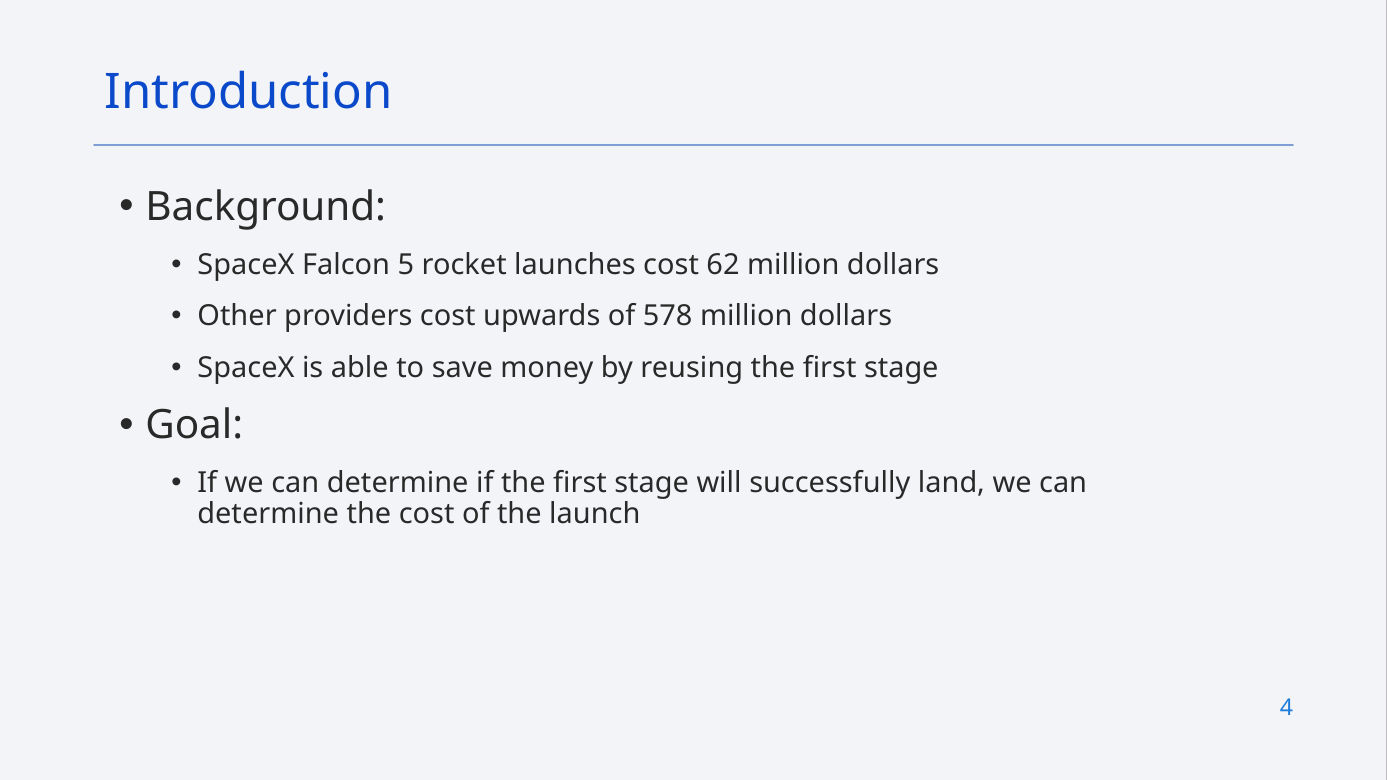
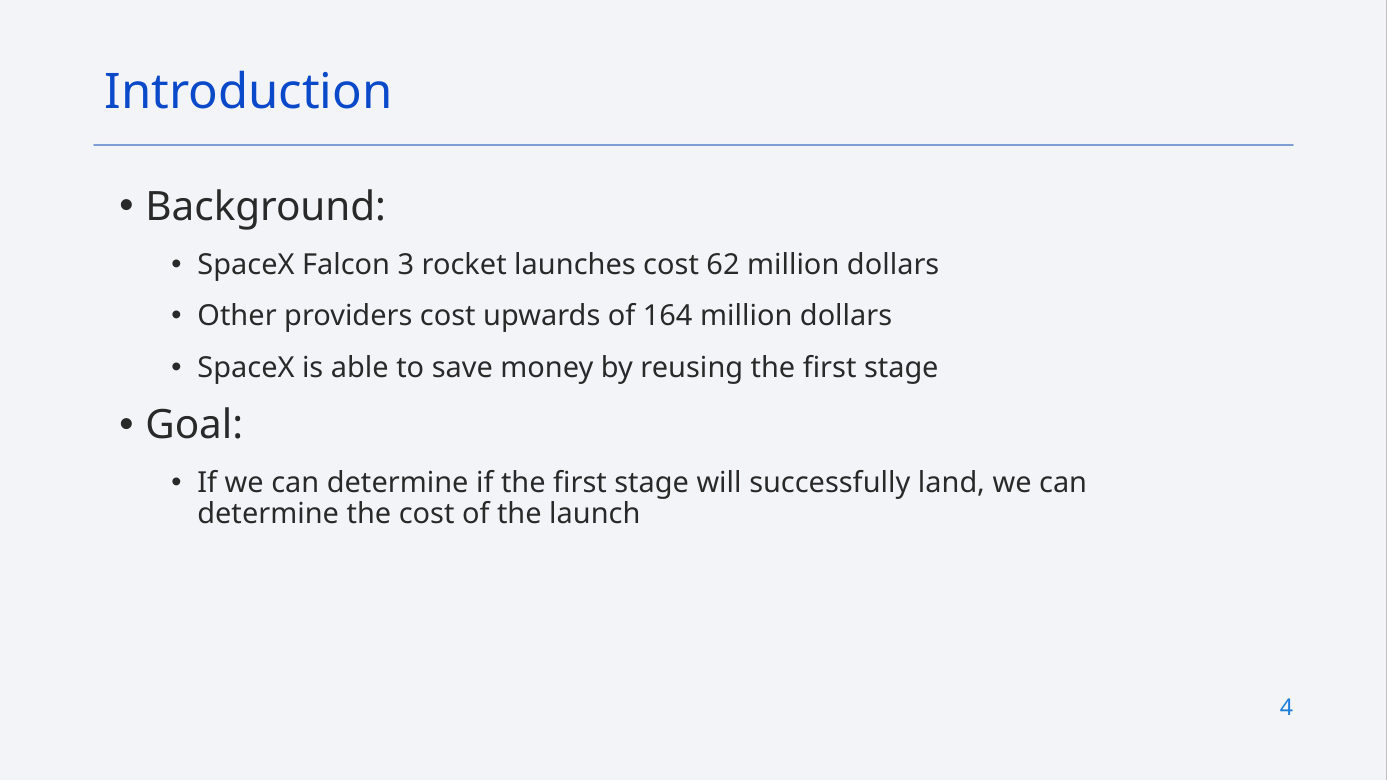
5: 5 -> 3
578: 578 -> 164
